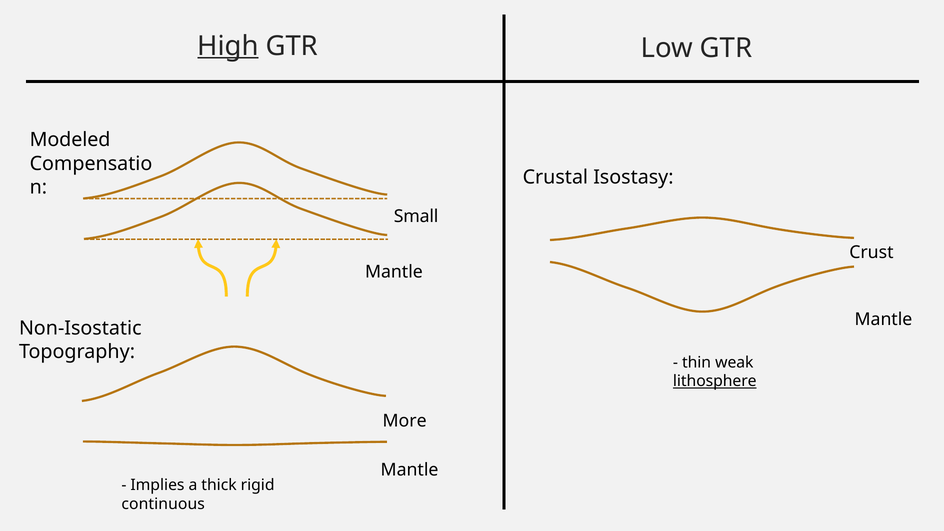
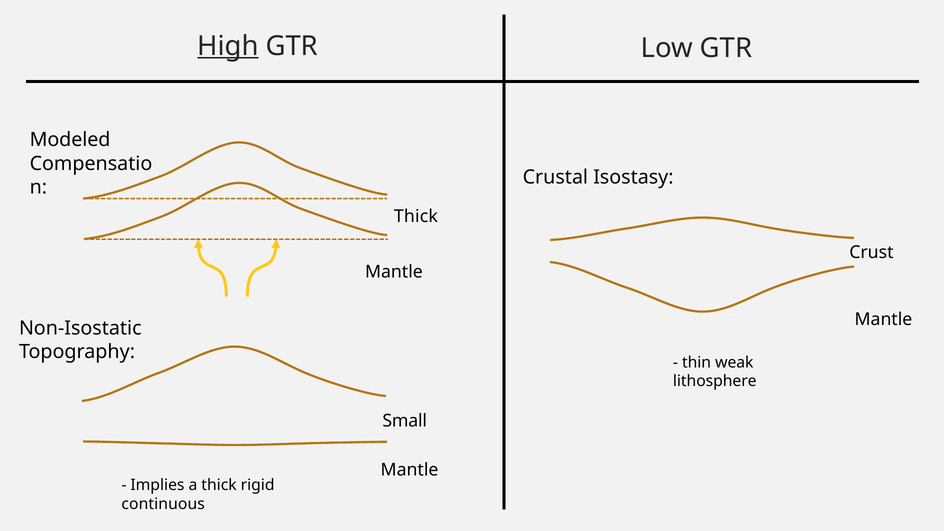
Small at (416, 216): Small -> Thick
lithosphere underline: present -> none
More: More -> Small
